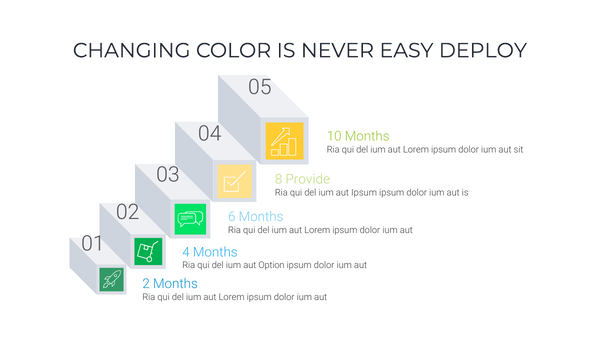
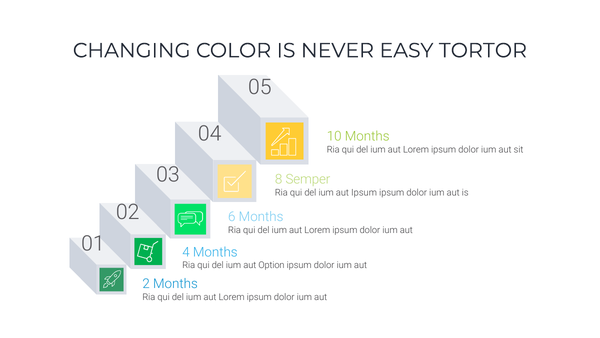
DEPLOY: DEPLOY -> TORTOR
Provide: Provide -> Semper
